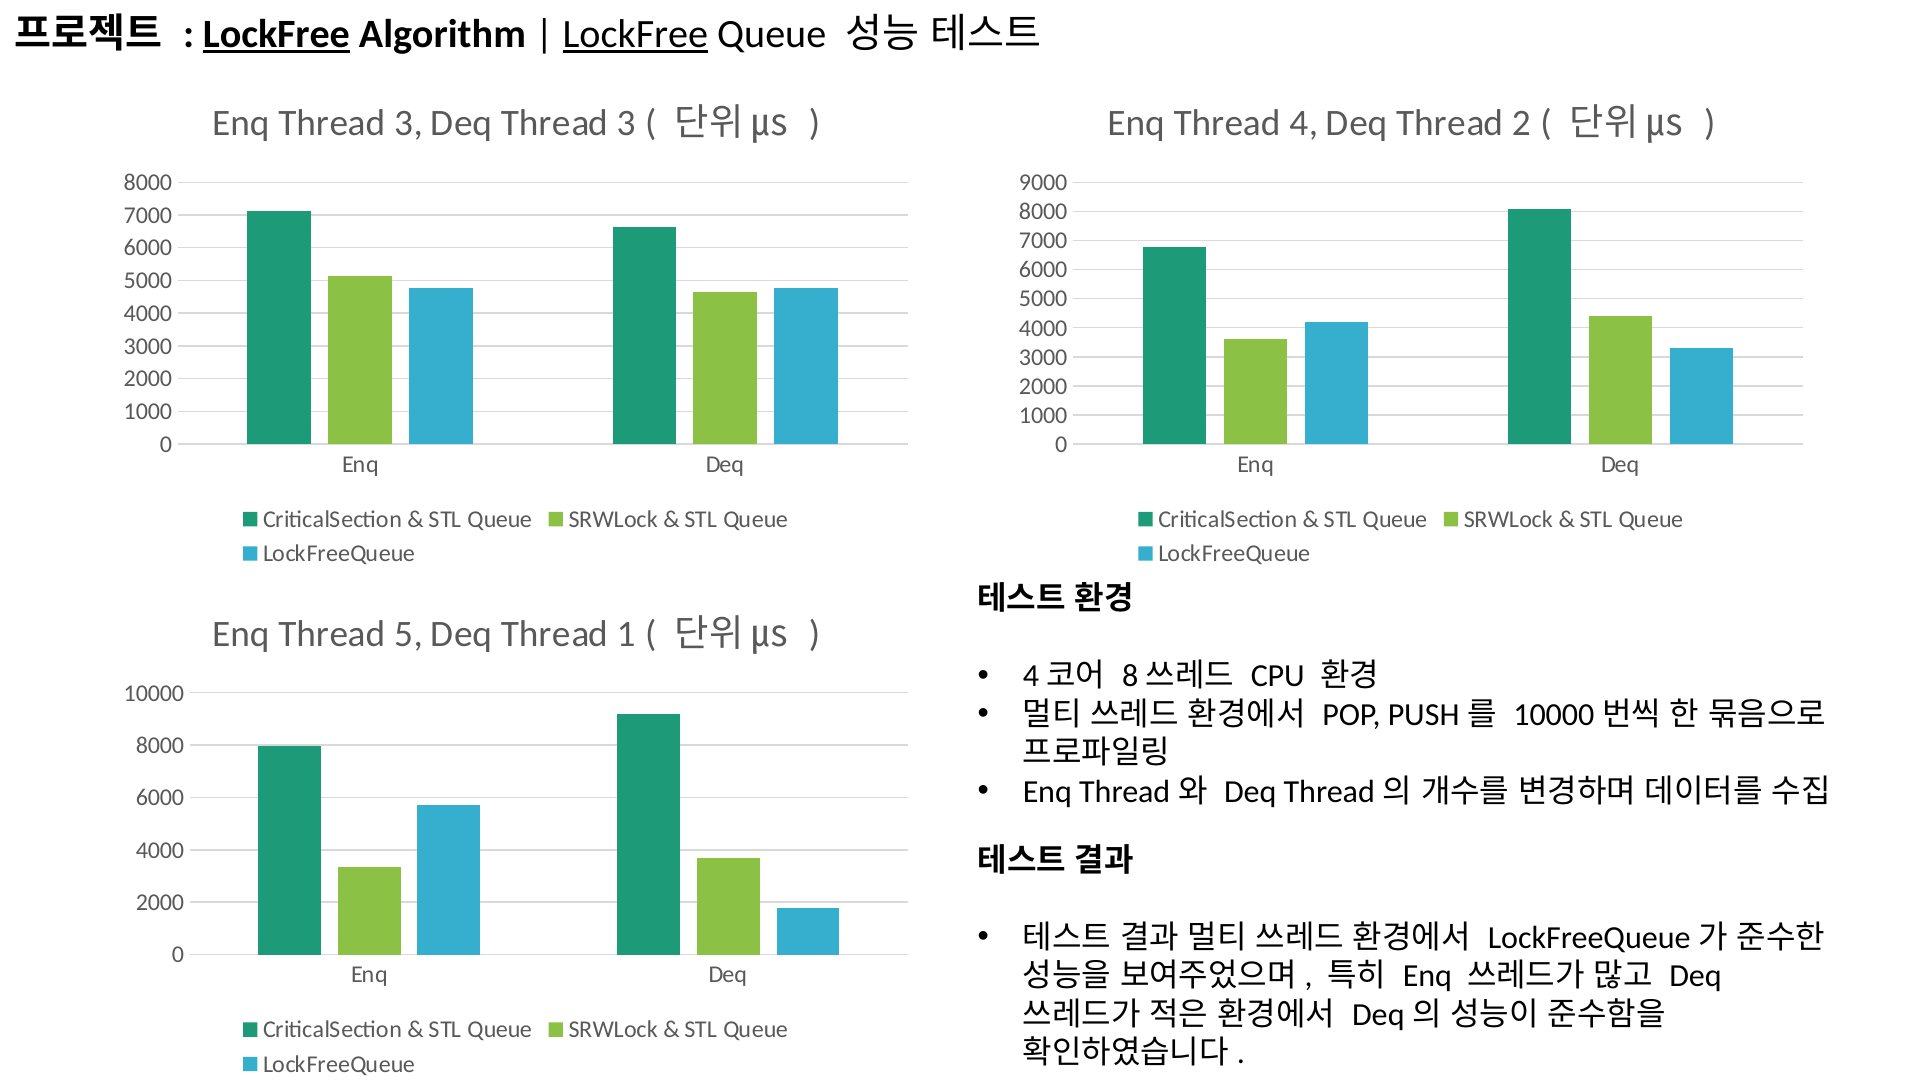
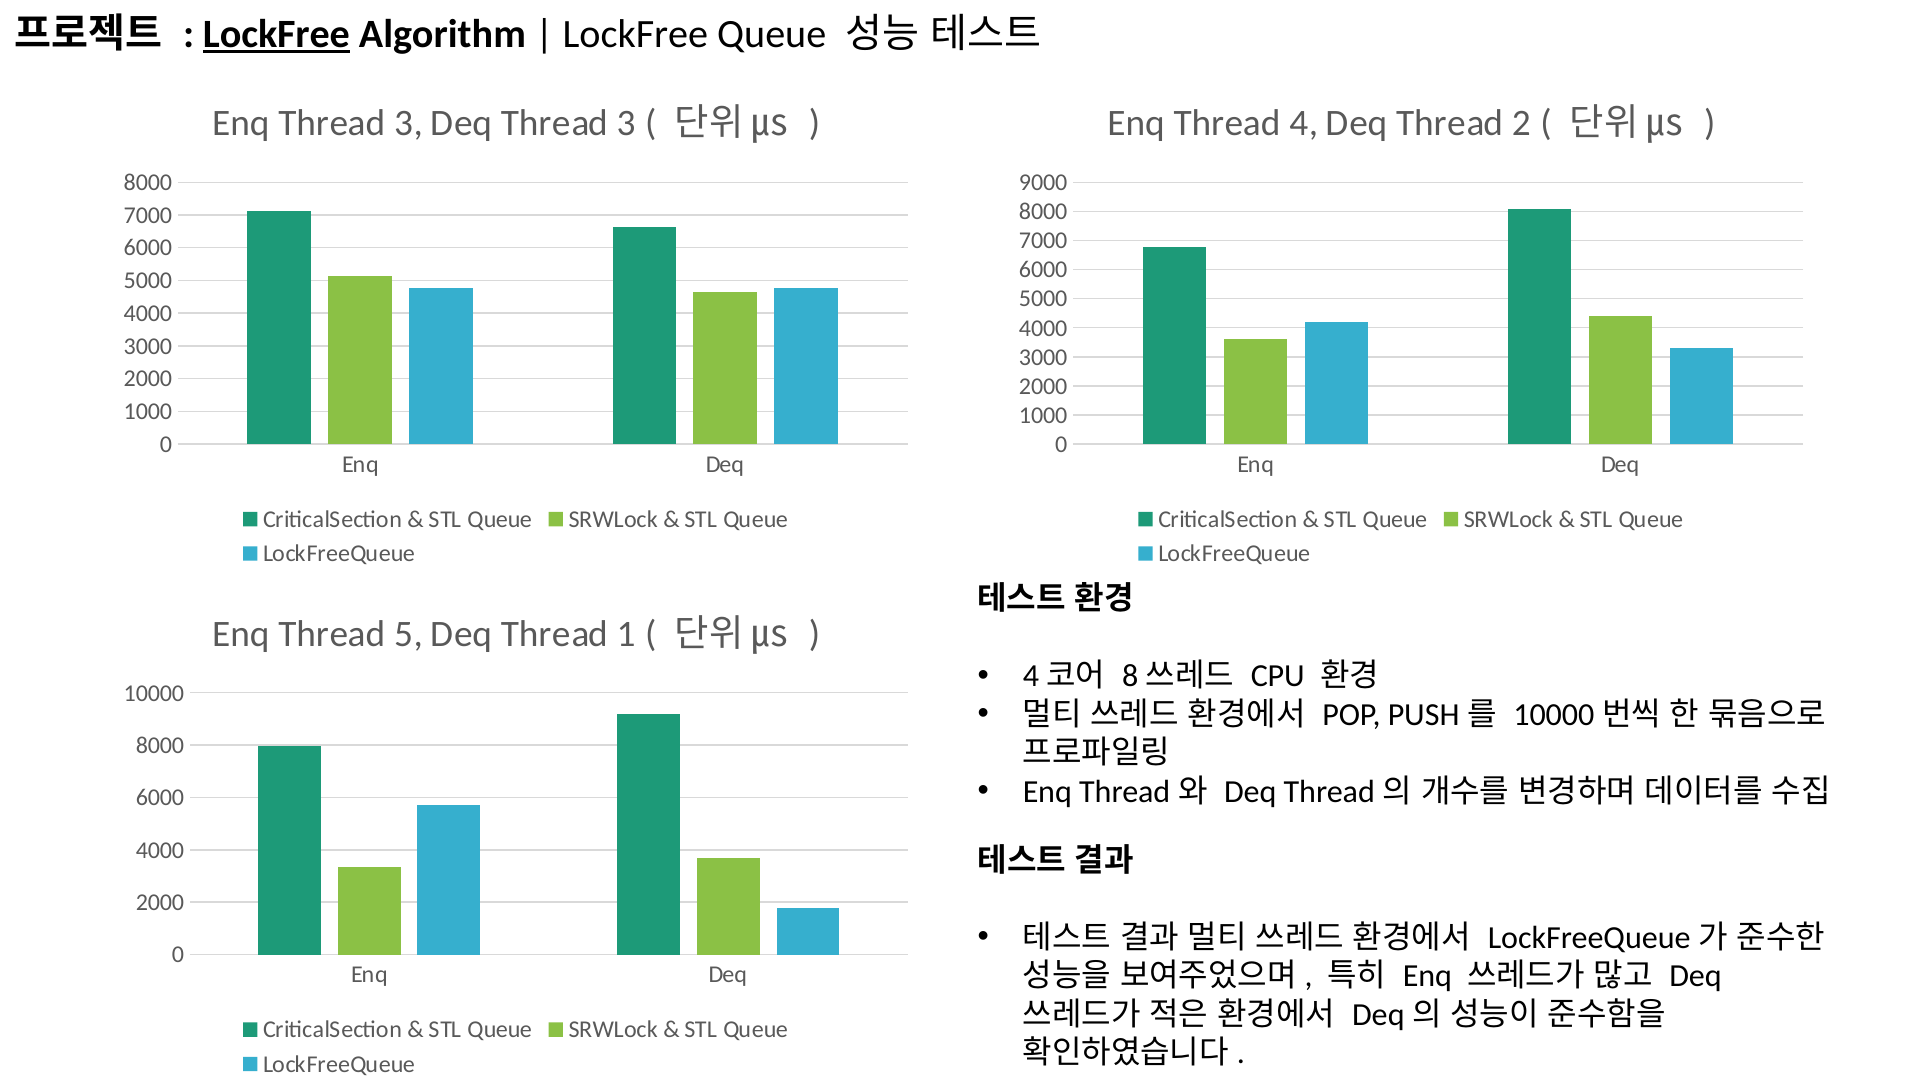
LockFree at (635, 34) underline: present -> none
